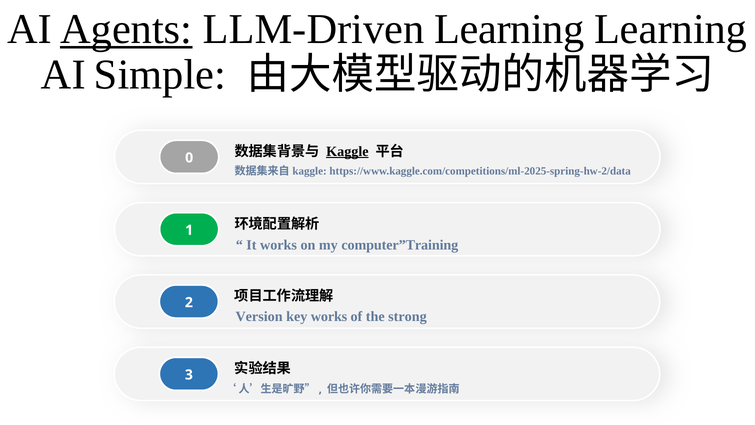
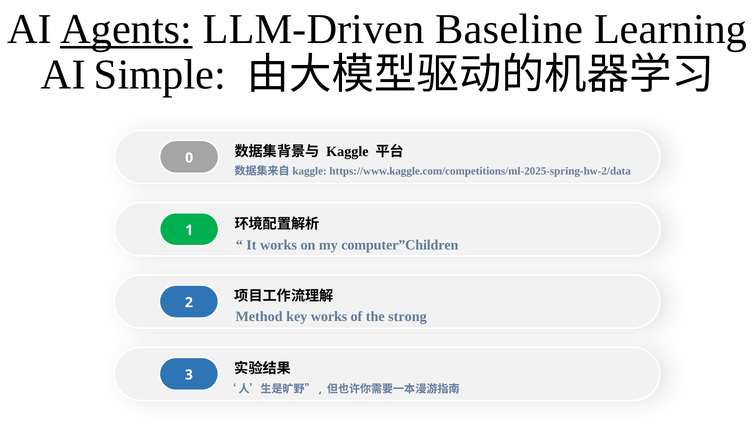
LLM-Driven Learning: Learning -> Baseline
Kaggle underline: present -> none
computer”Training: computer”Training -> computer”Children
Version: Version -> Method
